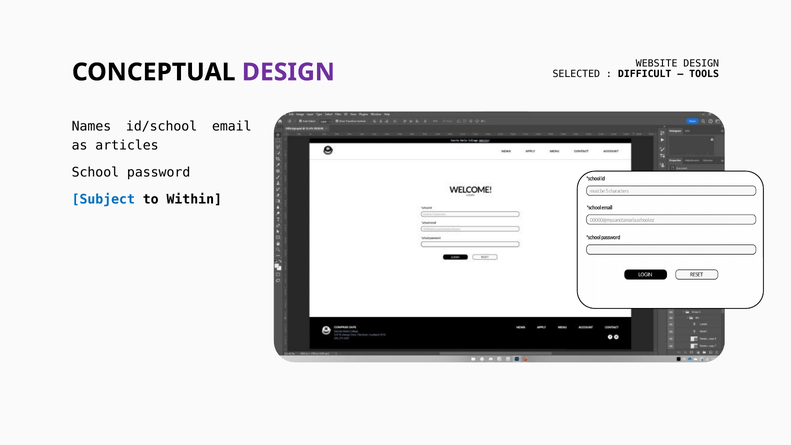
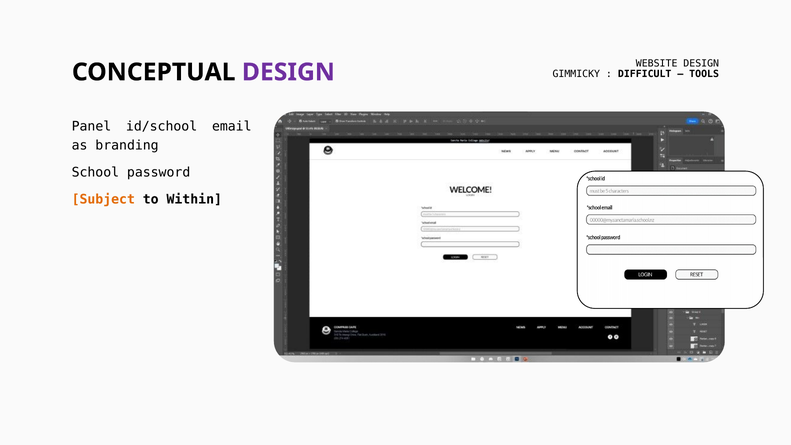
SELECTED: SELECTED -> GIMMICKY
Names: Names -> Panel
articles: articles -> branding
Subject colour: blue -> orange
